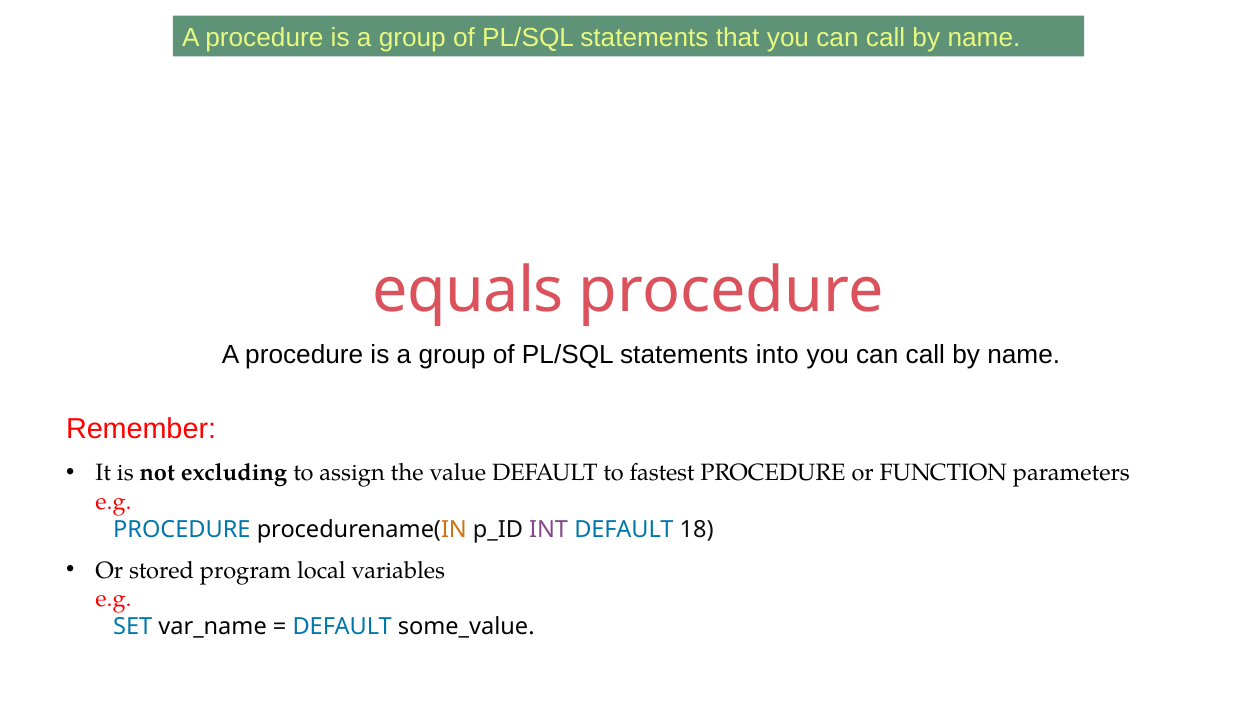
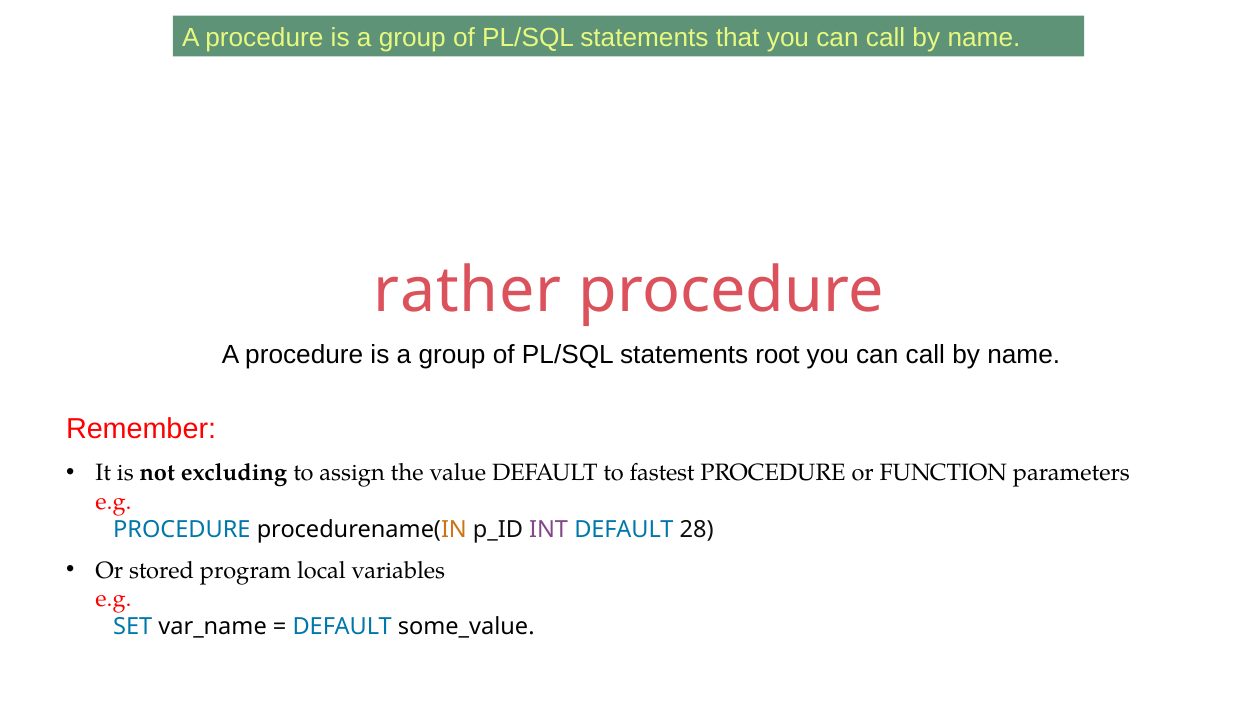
equals: equals -> rather
into: into -> root
18: 18 -> 28
